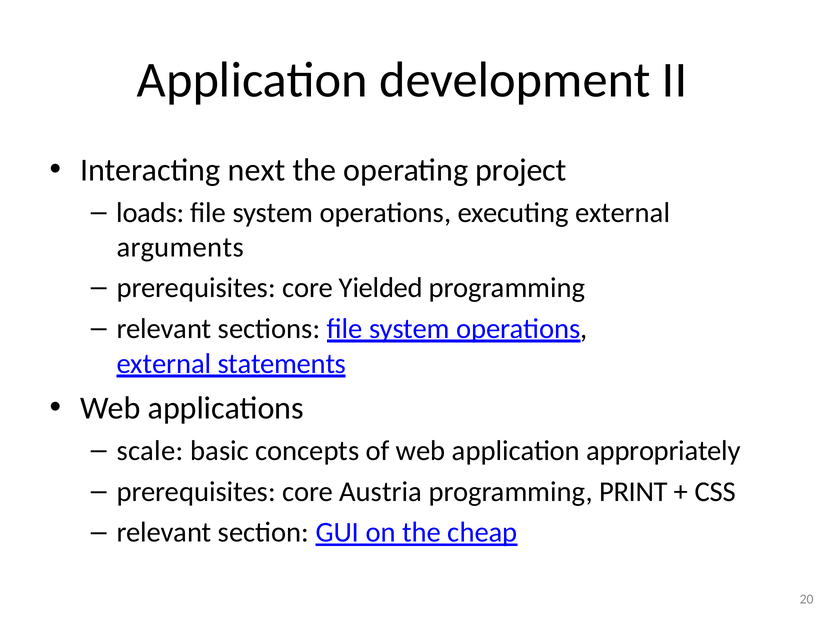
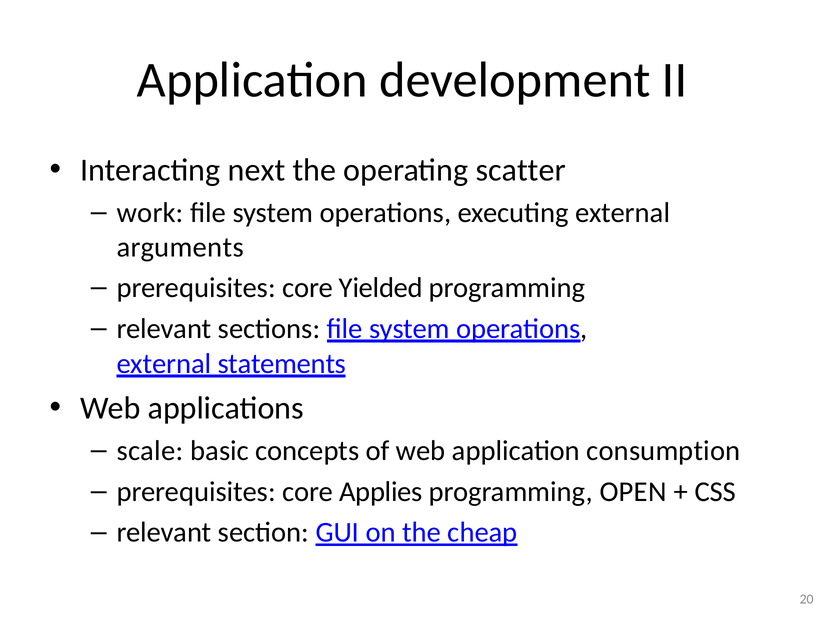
project: project -> scatter
loads: loads -> work
appropriately: appropriately -> consumption
Austria: Austria -> Applies
PRINT: PRINT -> OPEN
